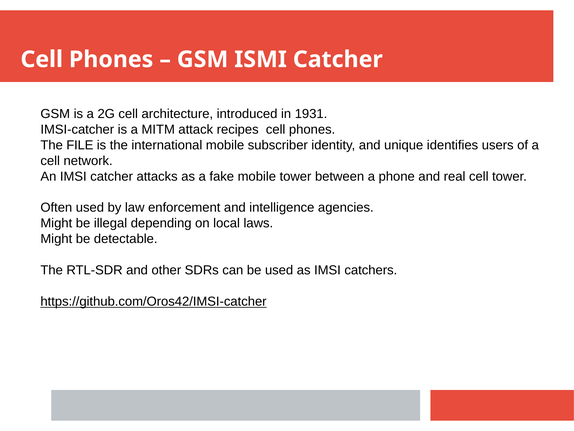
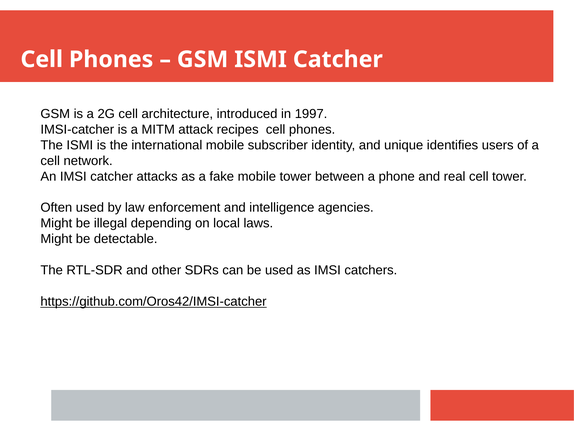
1931: 1931 -> 1997
The FILE: FILE -> ISMI
